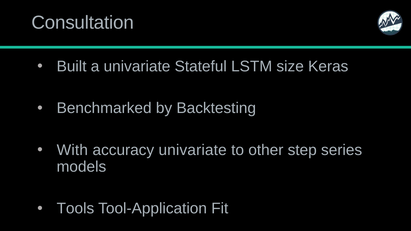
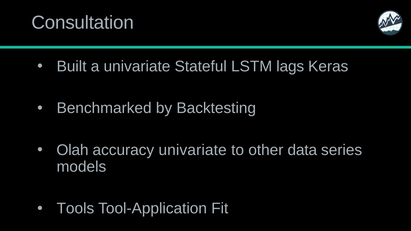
size: size -> lags
With: With -> Olah
step: step -> data
